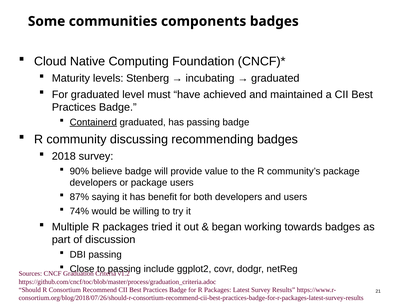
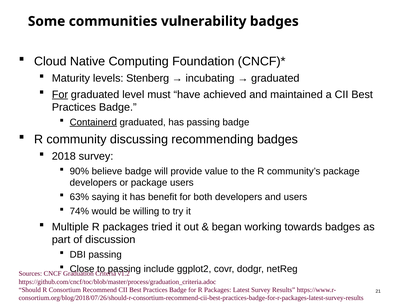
components: components -> vulnerability
For at (60, 94) underline: none -> present
87%: 87% -> 63%
